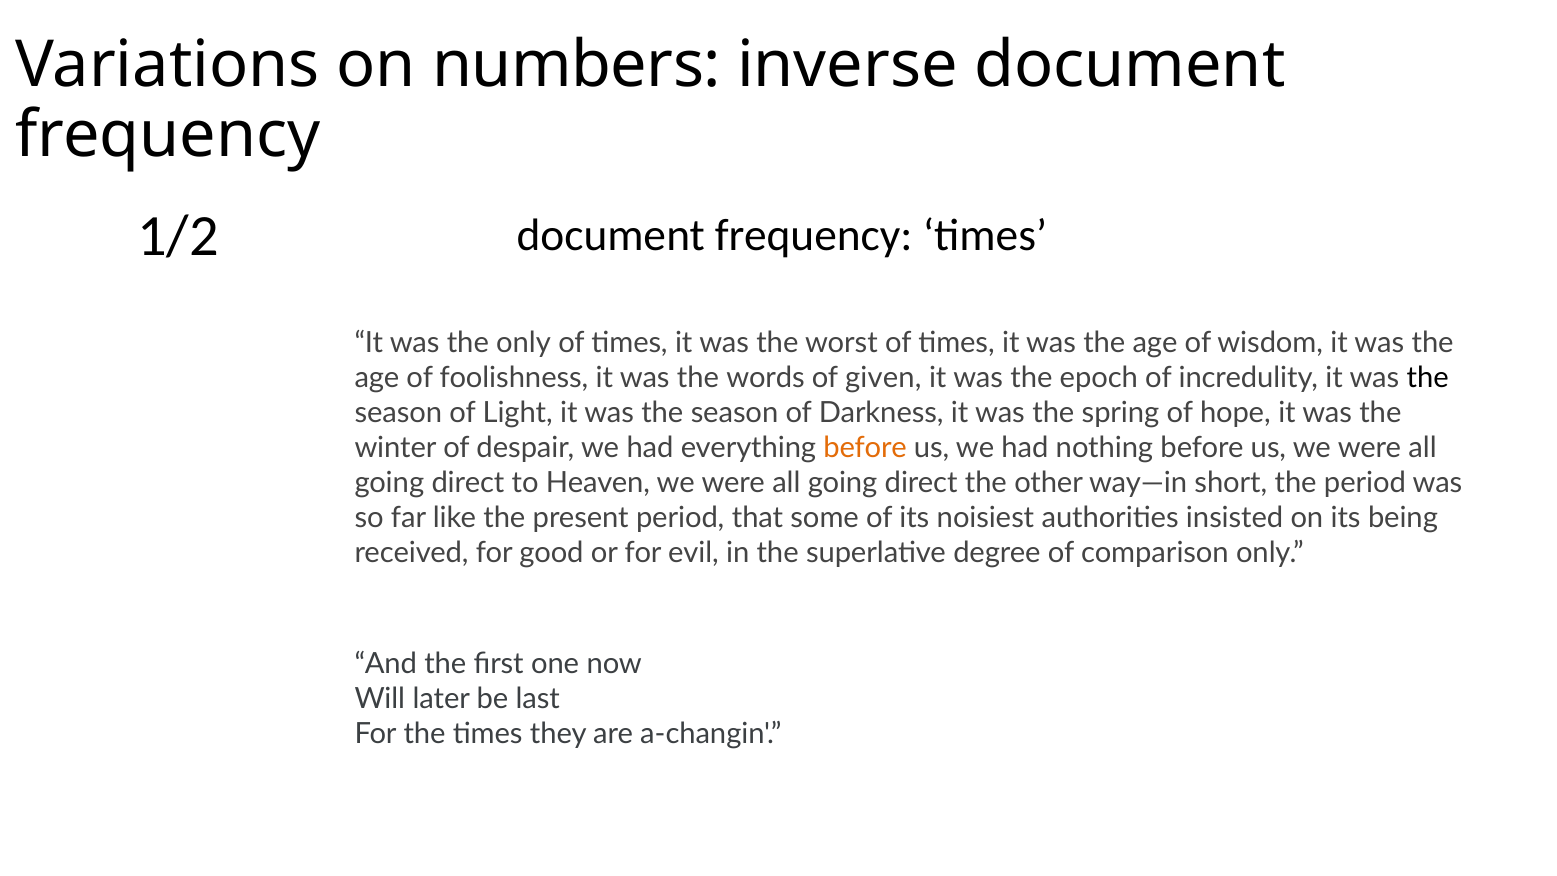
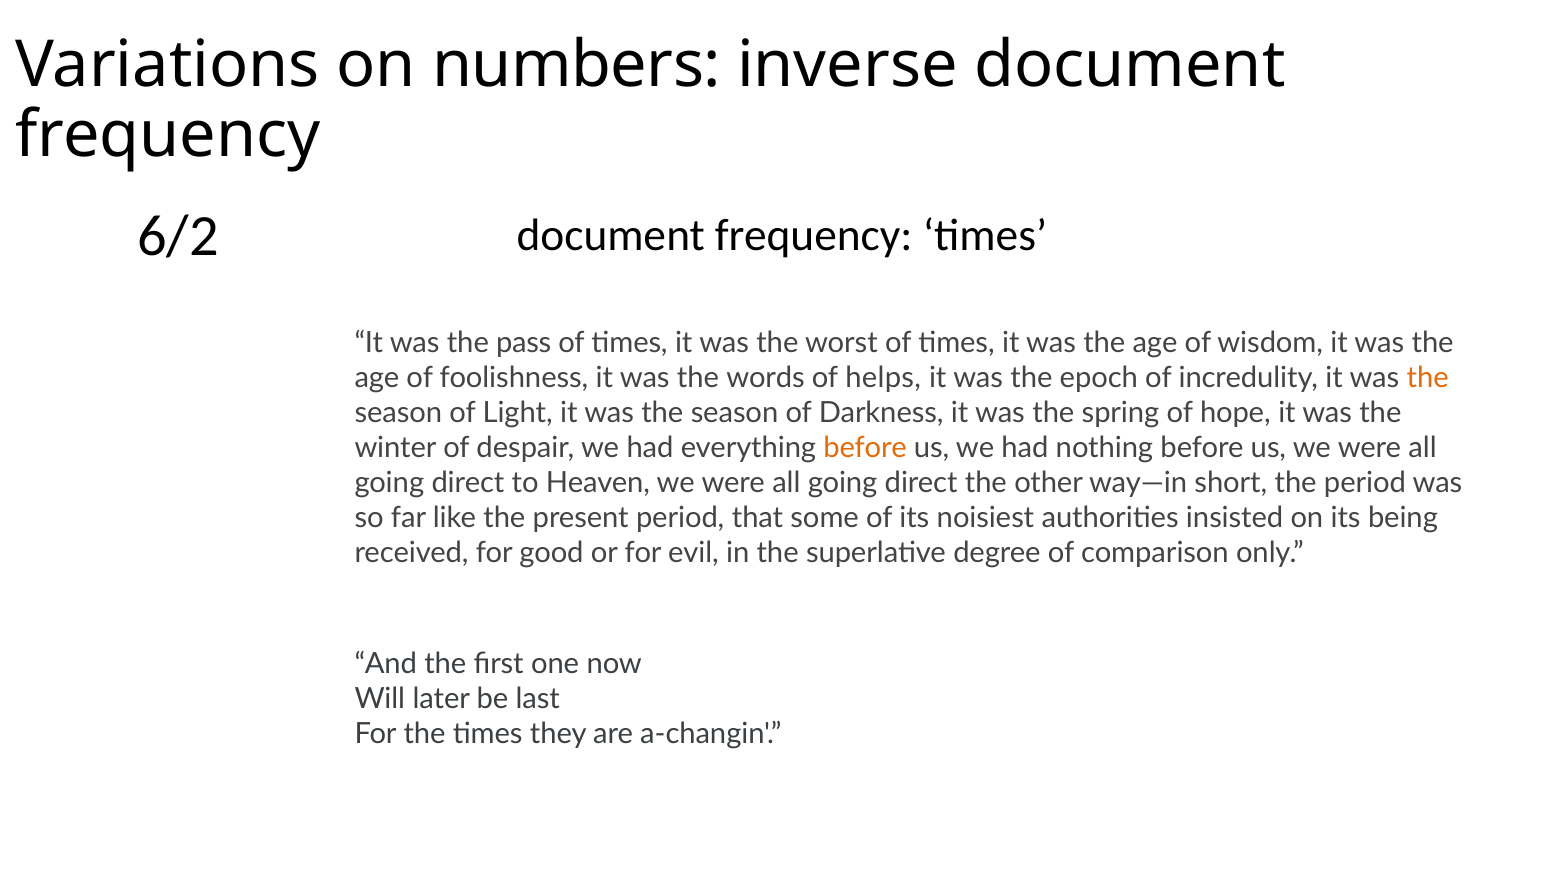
1/2: 1/2 -> 6/2
the only: only -> pass
given: given -> helps
the at (1428, 378) colour: black -> orange
